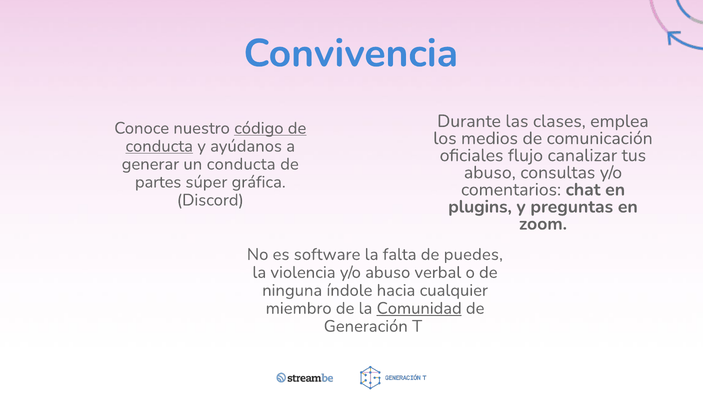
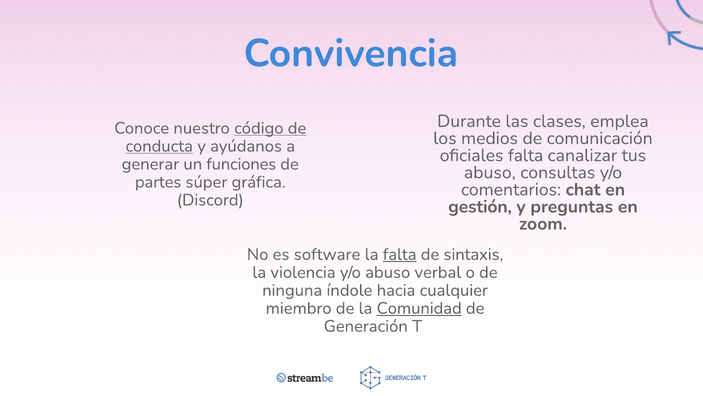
oficiales flujo: flujo -> falta
un conducta: conducta -> funciones
plugins: plugins -> gestión
falta at (400, 254) underline: none -> present
puedes: puedes -> sintaxis
